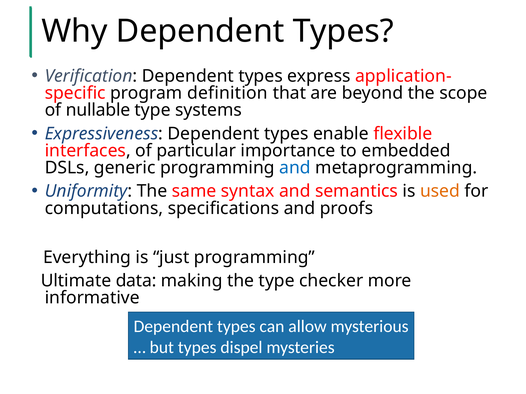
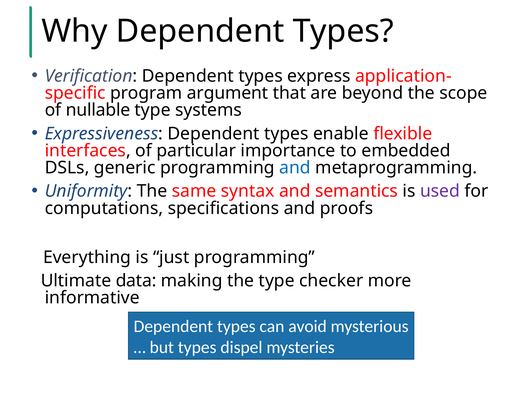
definition: definition -> argument
used colour: orange -> purple
allow: allow -> avoid
